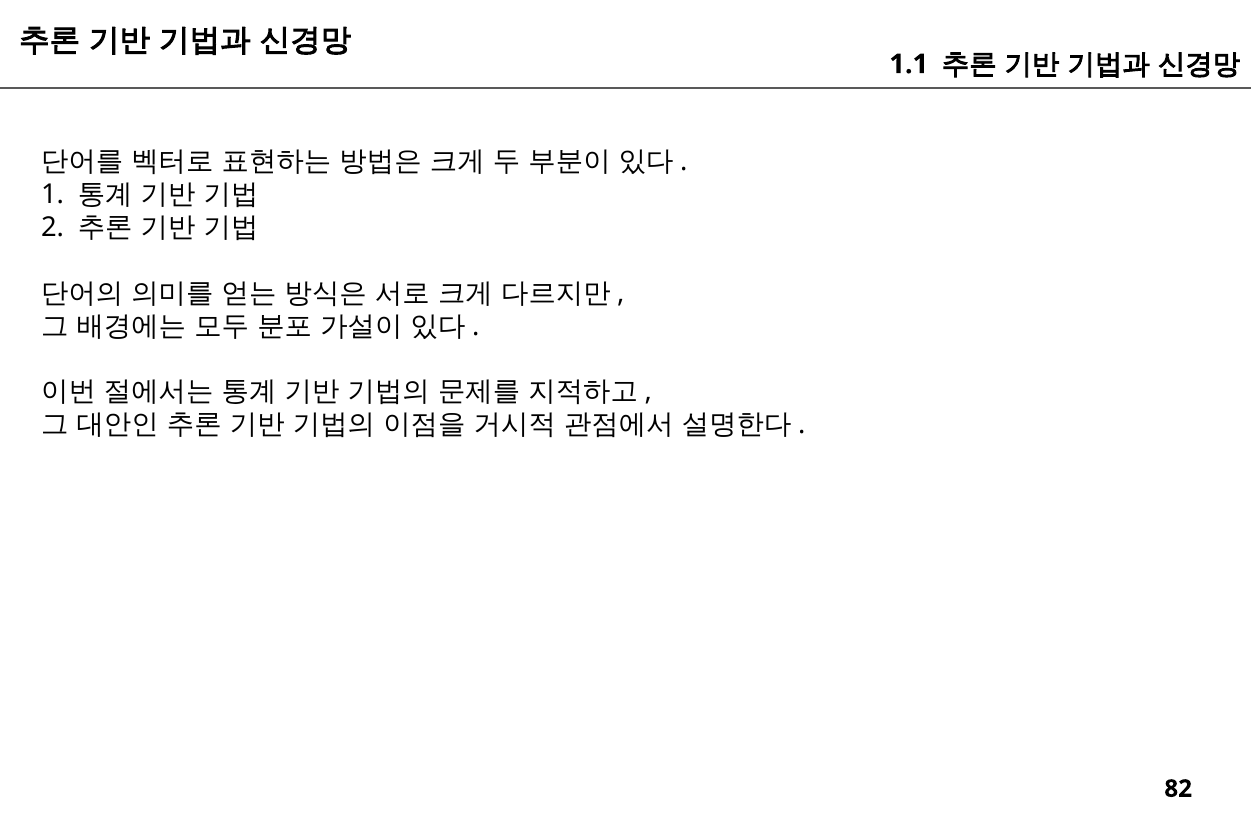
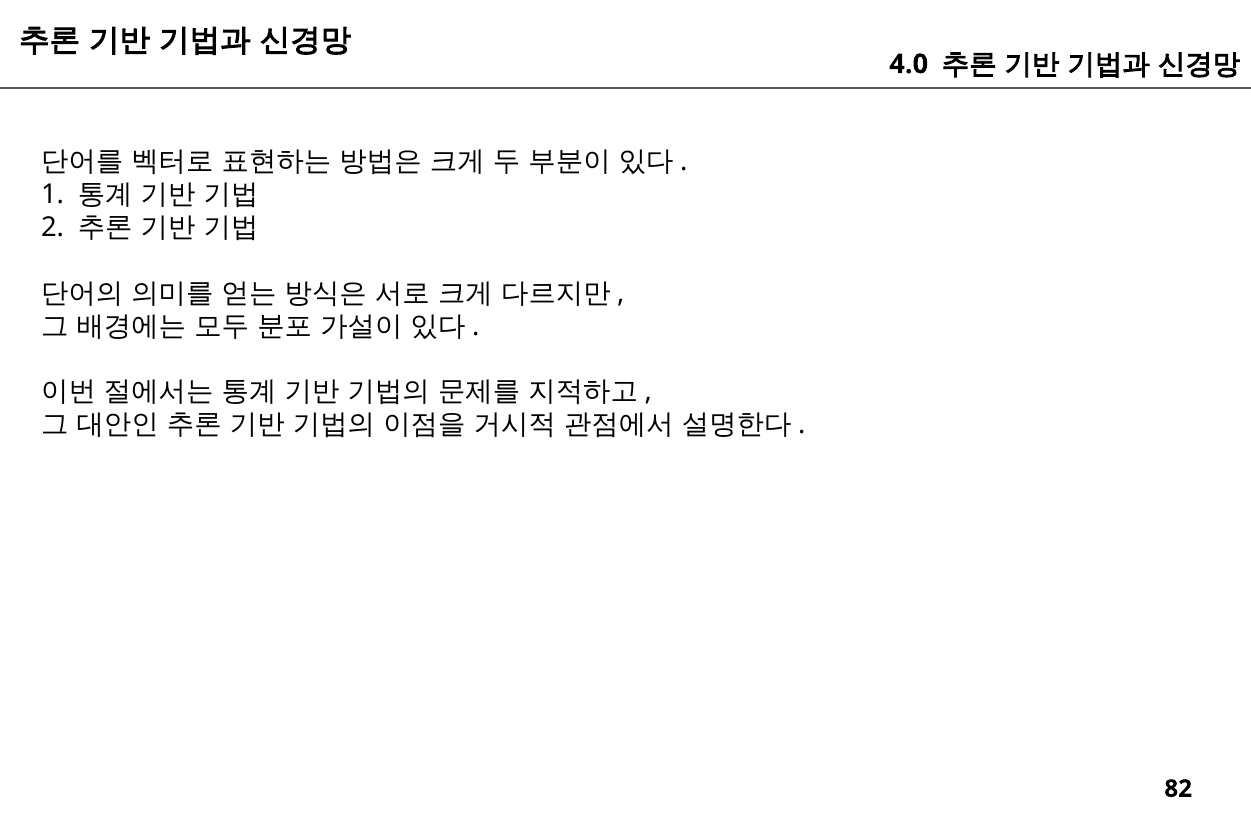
1.1: 1.1 -> 4.0
